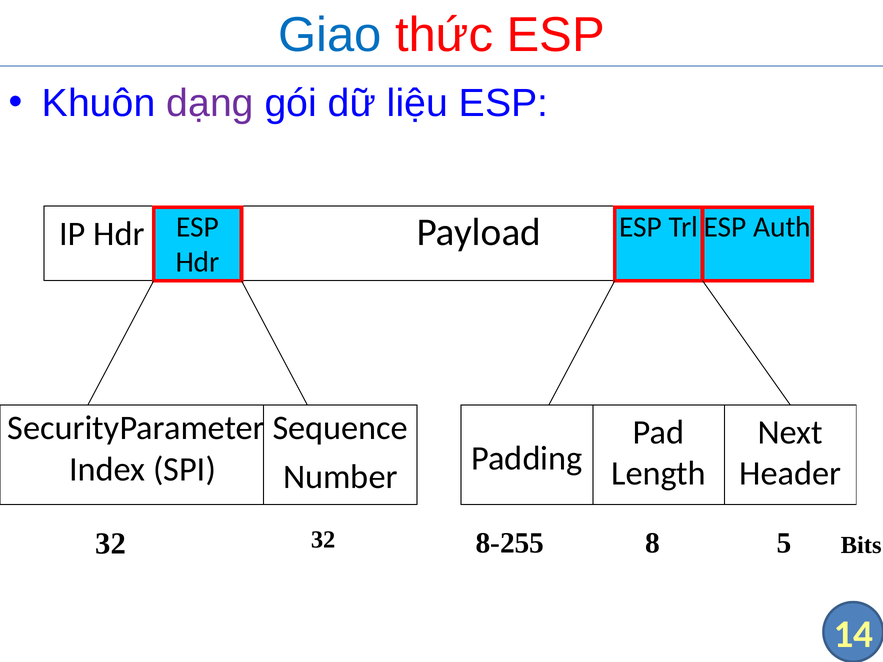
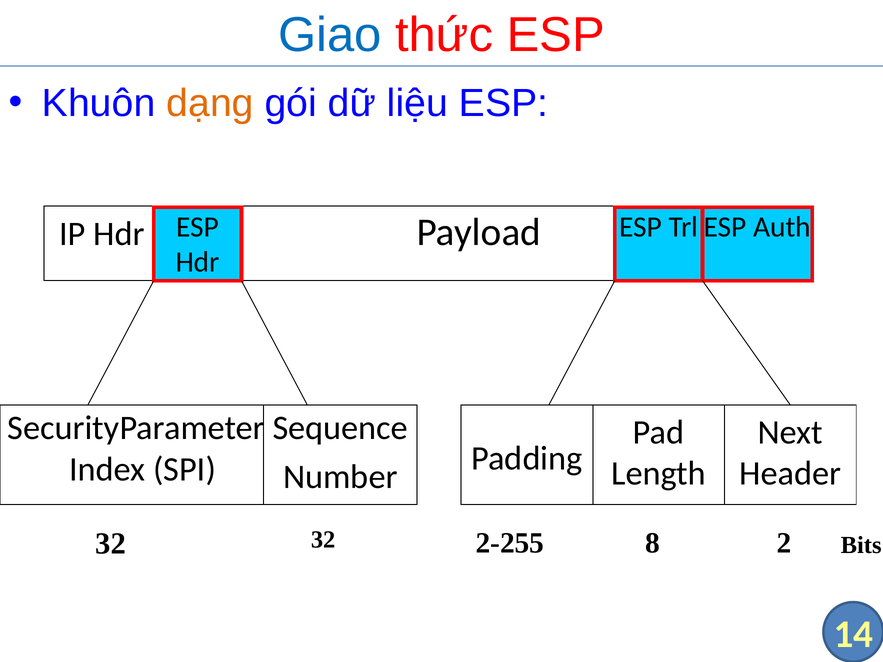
dạng colour: purple -> orange
8-255: 8-255 -> 2-255
5: 5 -> 2
